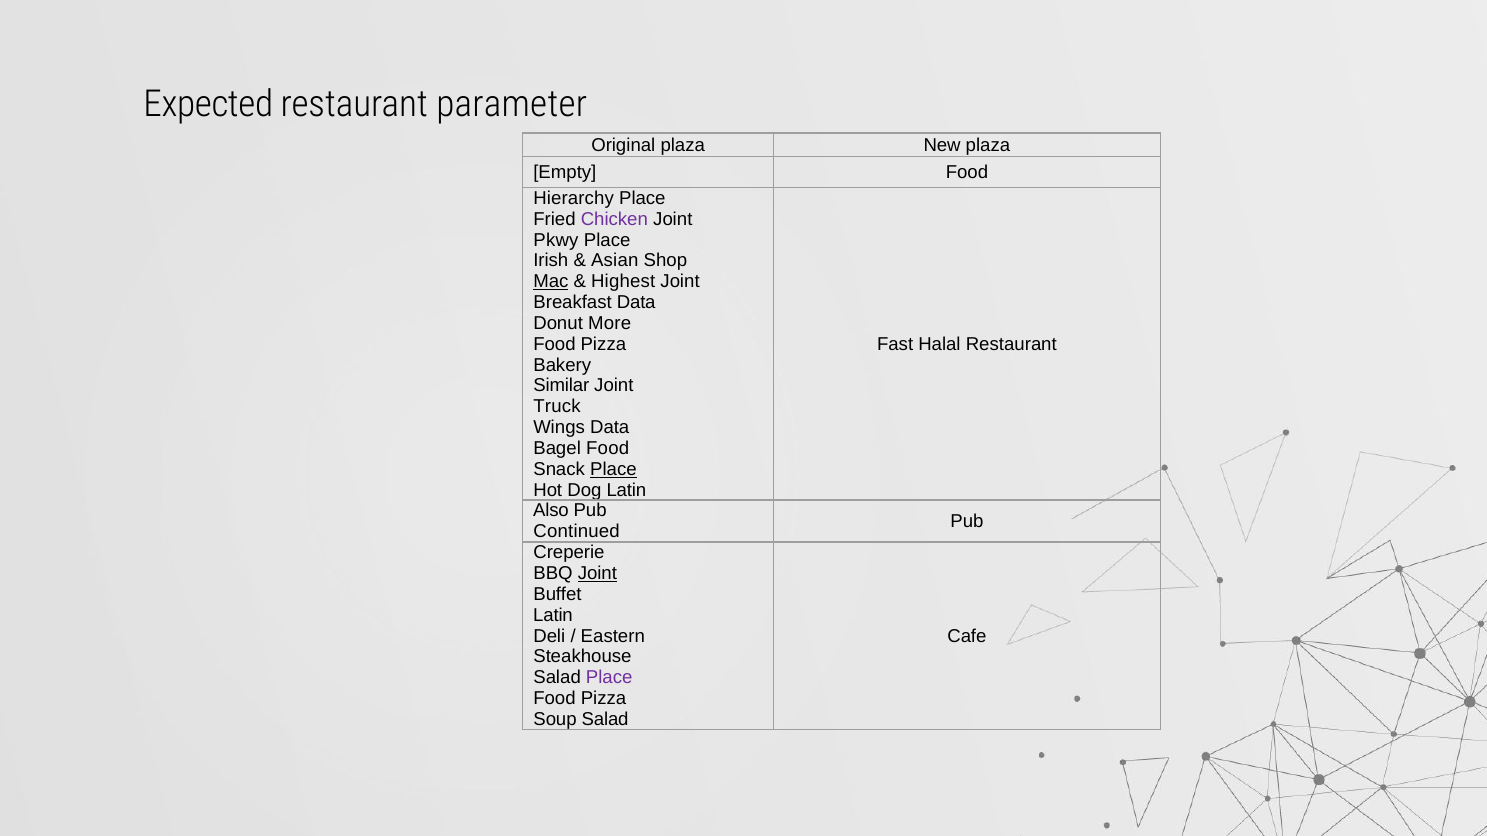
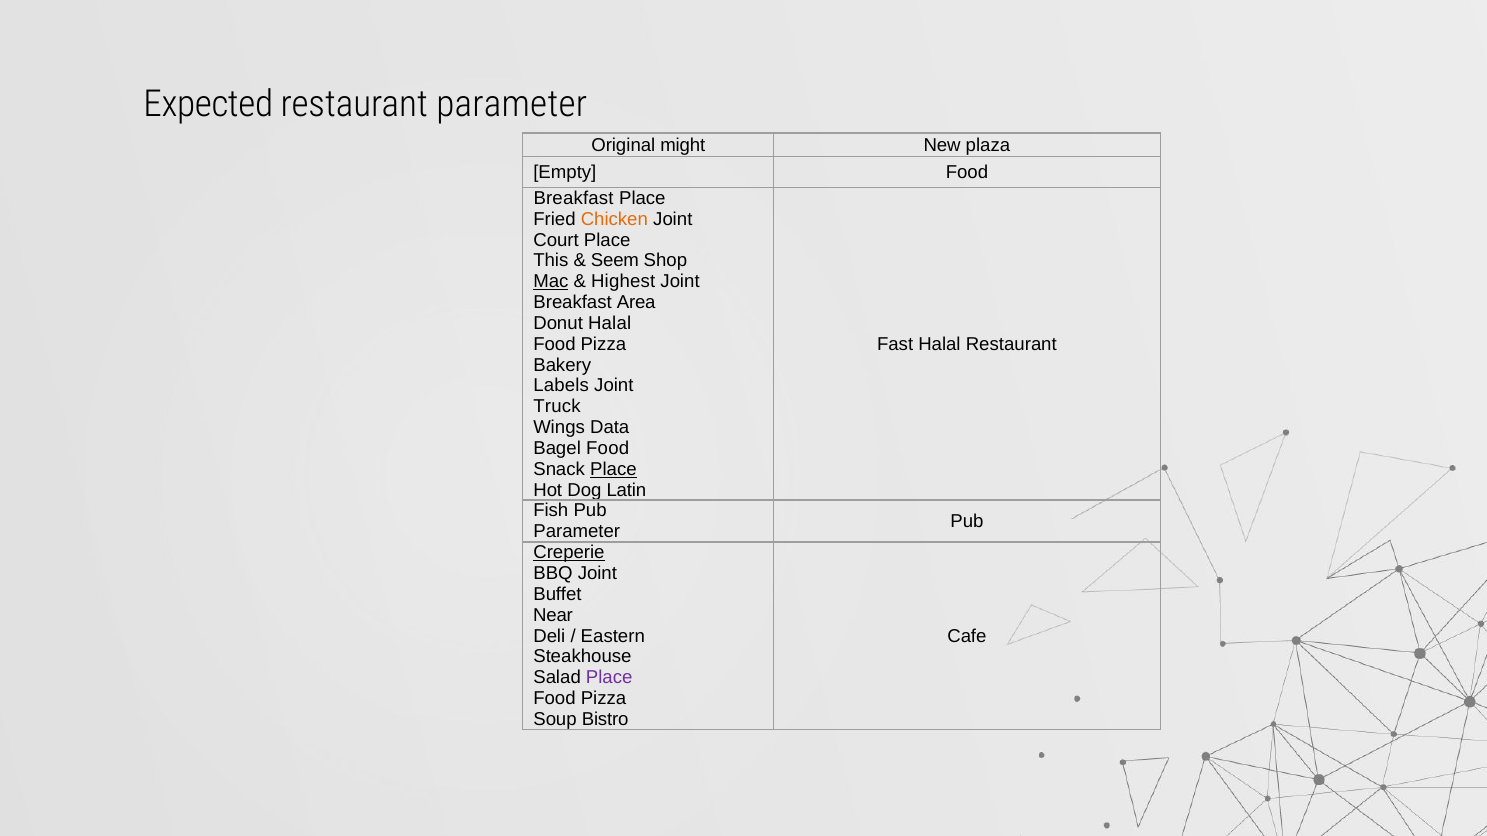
Original plaza: plaza -> might
Hierarchy at (574, 198): Hierarchy -> Breakfast
Chicken colour: purple -> orange
Pkwy: Pkwy -> Court
Irish: Irish -> This
Asian: Asian -> Seem
Breakfast Data: Data -> Area
Donut More: More -> Halal
Similar: Similar -> Labels
Also: Also -> Fish
Continued at (577, 532): Continued -> Parameter
Creperie underline: none -> present
Joint at (597, 574) underline: present -> none
Latin at (553, 615): Latin -> Near
Soup Salad: Salad -> Bistro
